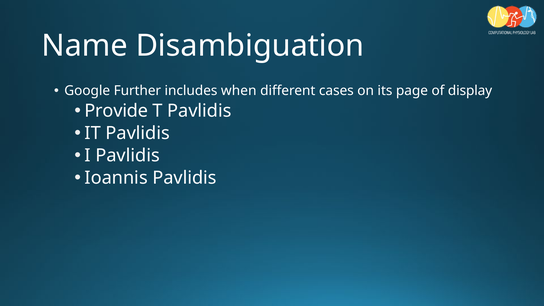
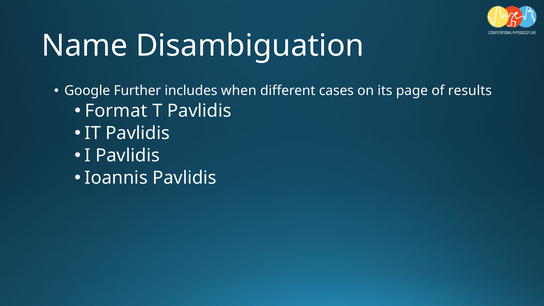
display: display -> results
Provide: Provide -> Format
